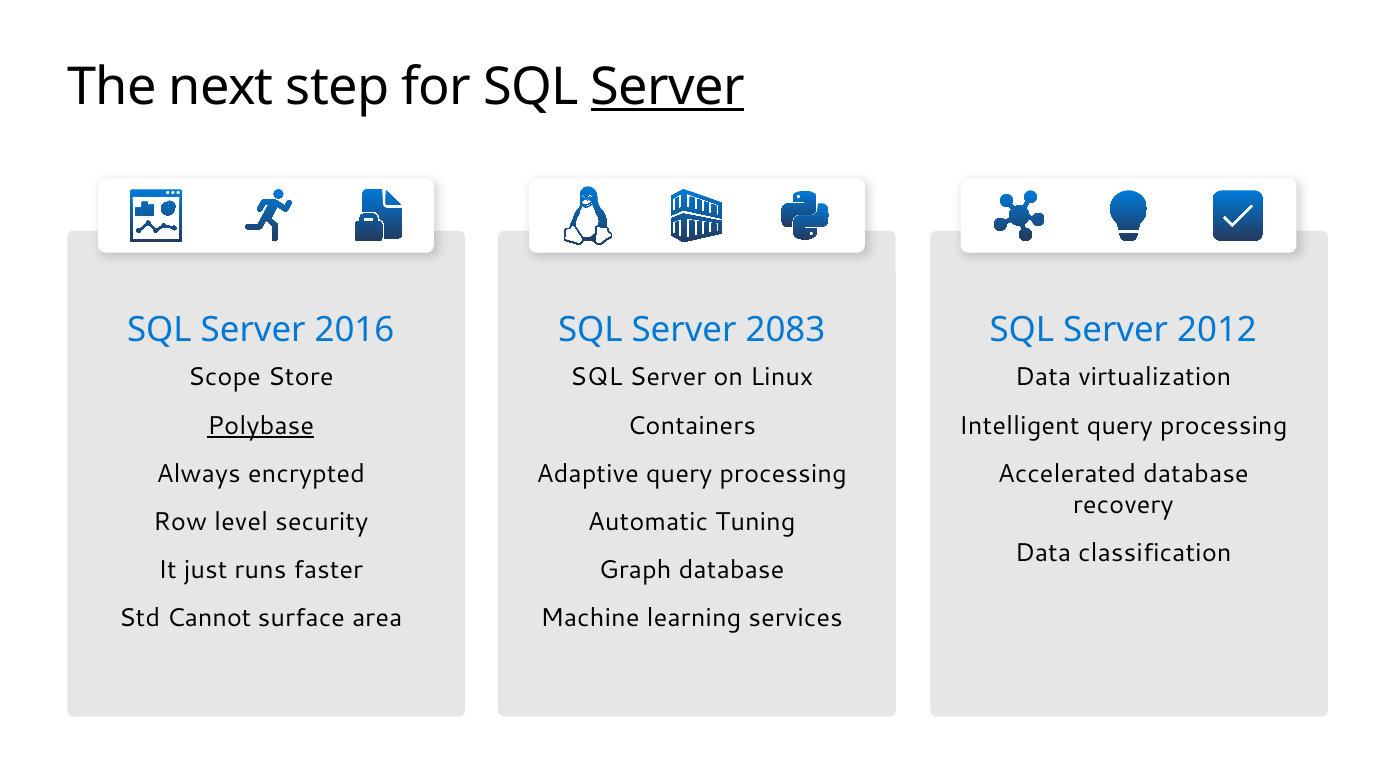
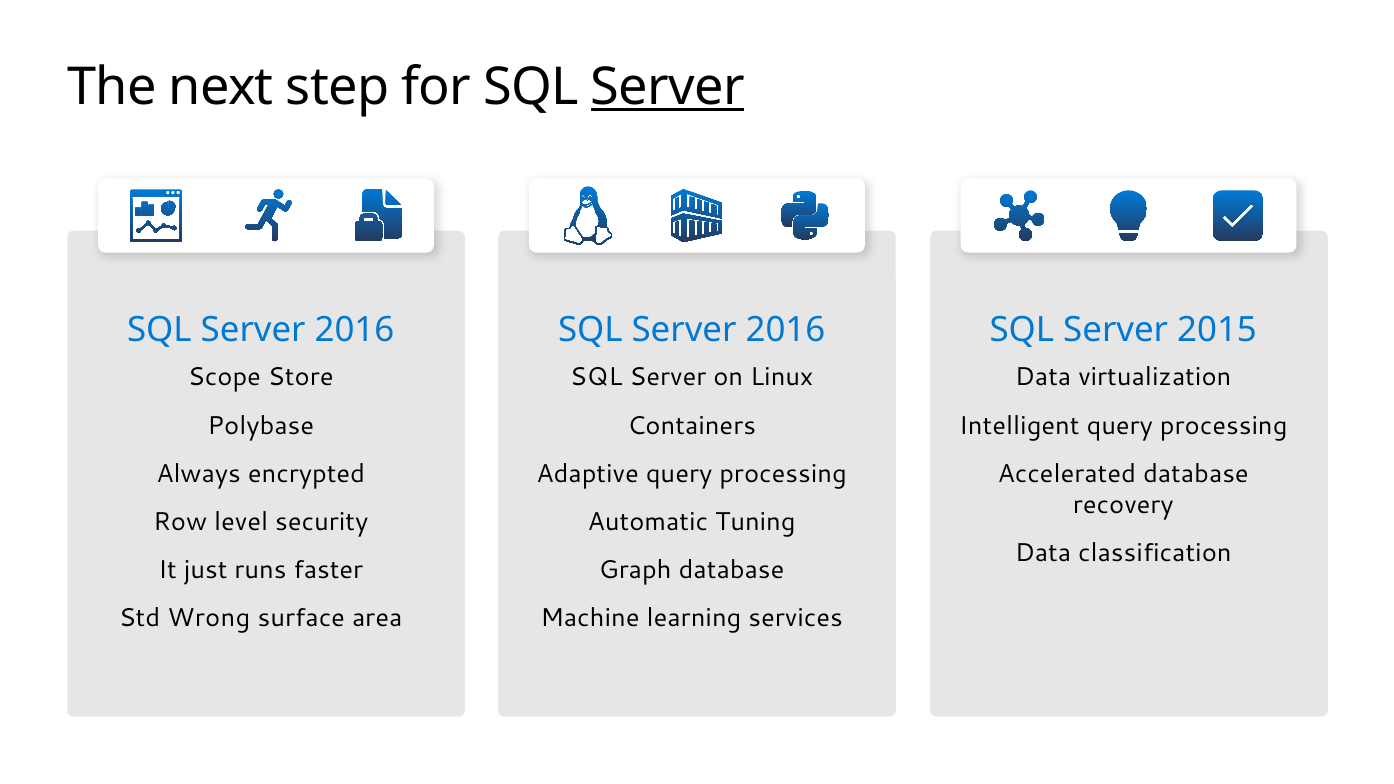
2083 at (785, 330): 2083 -> 2016
2012: 2012 -> 2015
Polybase underline: present -> none
Cannot: Cannot -> Wrong
